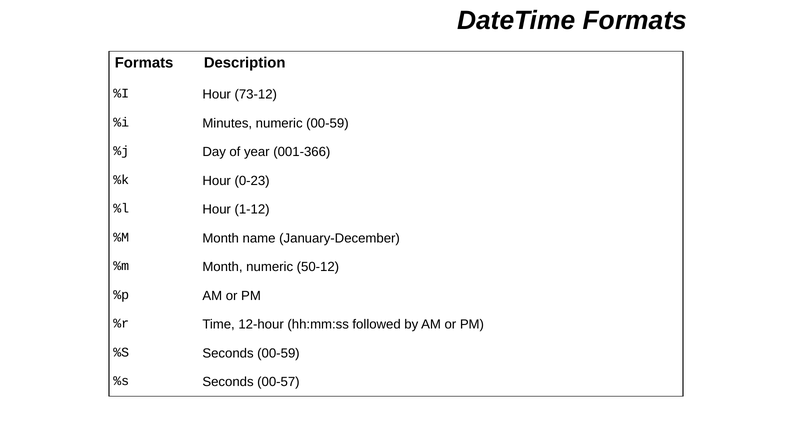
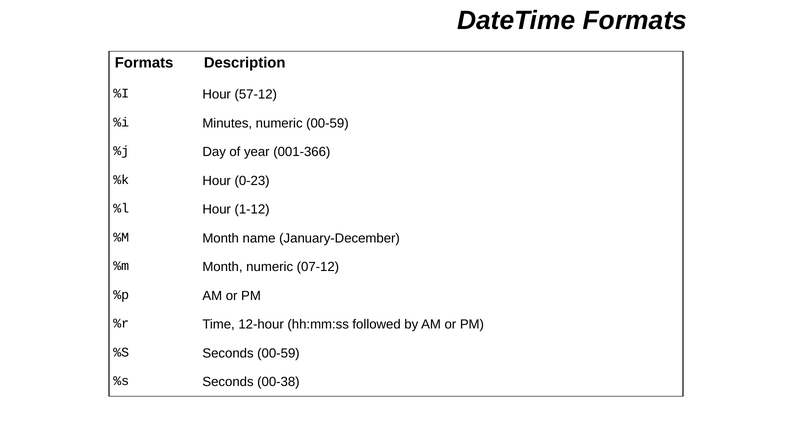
73-12: 73-12 -> 57-12
50-12: 50-12 -> 07-12
00-57: 00-57 -> 00-38
